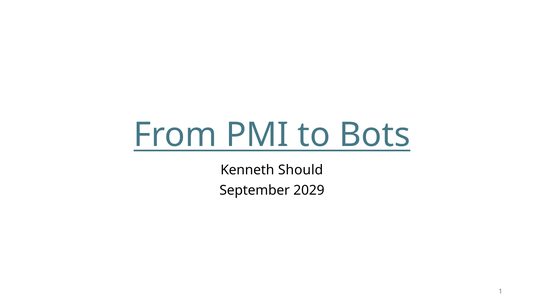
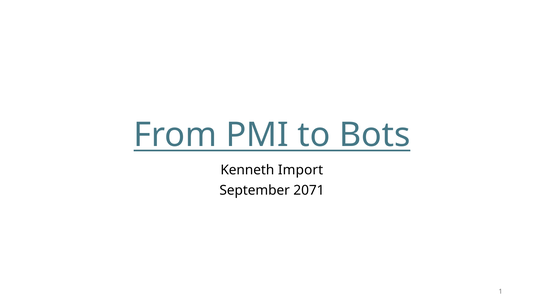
Should: Should -> Import
2029: 2029 -> 2071
